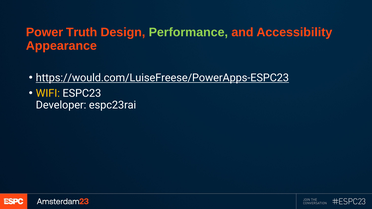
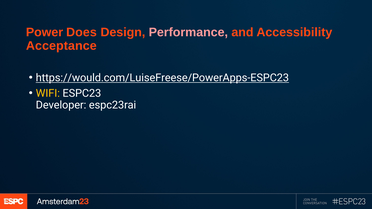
Truth: Truth -> Does
Performance colour: light green -> pink
Appearance: Appearance -> Acceptance
